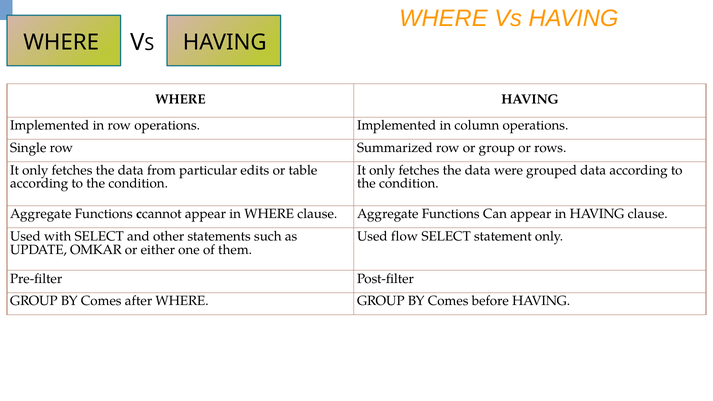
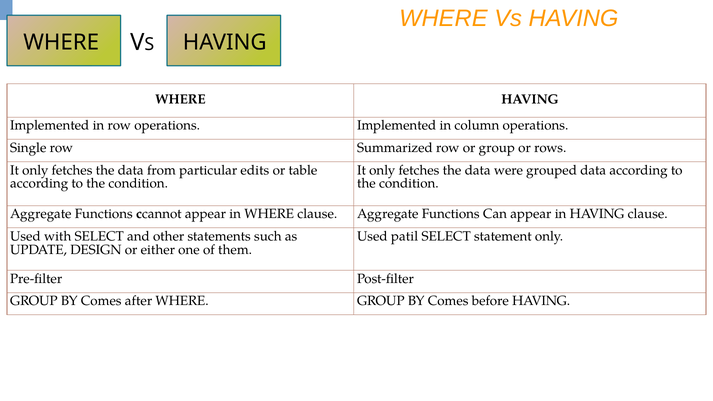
flow: flow -> patil
OMKAR: OMKAR -> DESIGN
